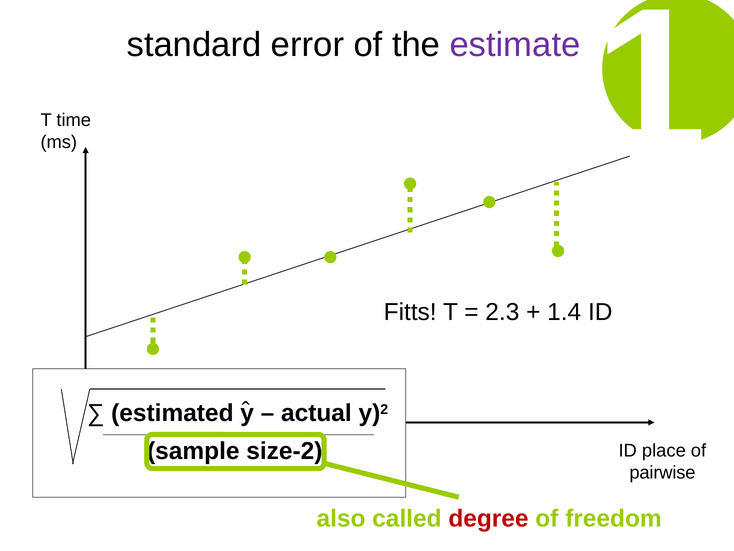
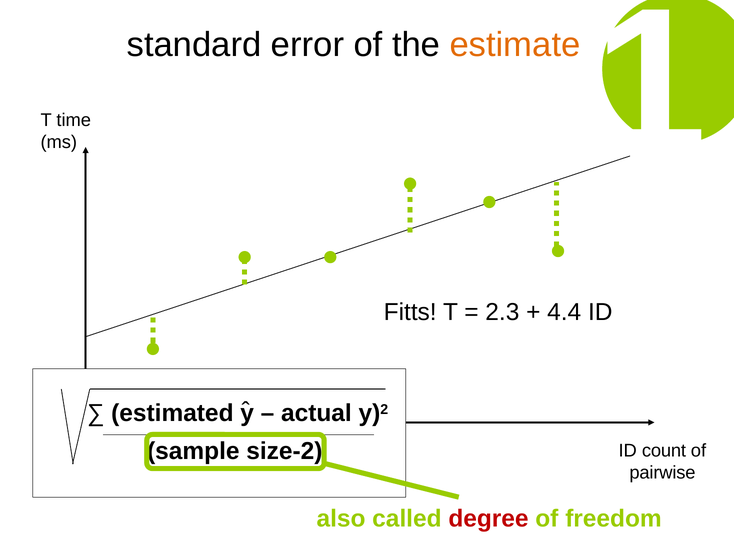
estimate colour: purple -> orange
1.4: 1.4 -> 4.4
place: place -> count
